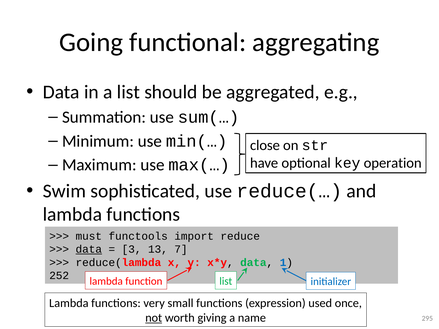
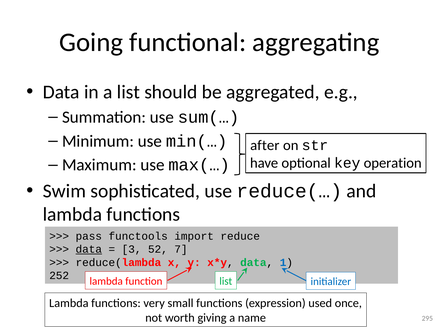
close: close -> after
must: must -> pass
13: 13 -> 52
not underline: present -> none
